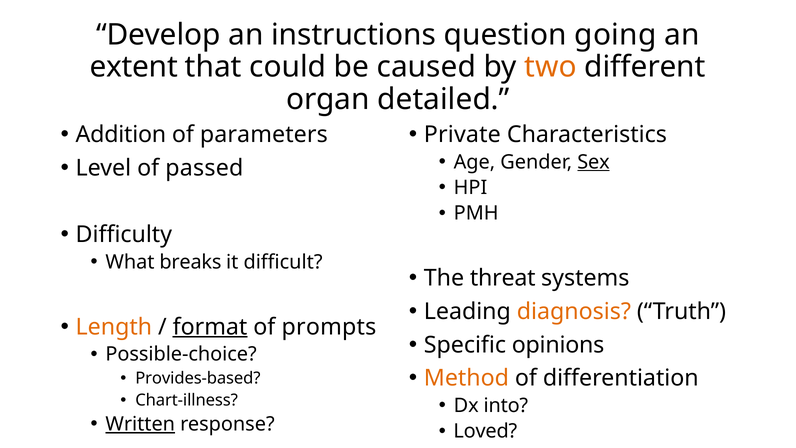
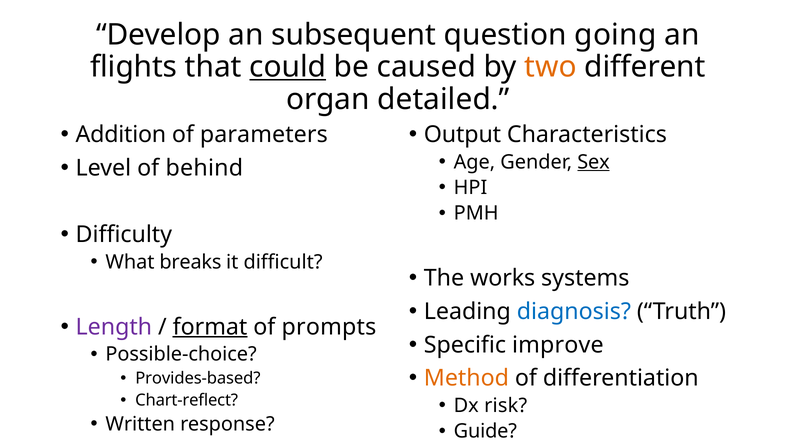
instructions: instructions -> subsequent
extent: extent -> flights
could underline: none -> present
Private: Private -> Output
passed: passed -> behind
threat: threat -> works
diagnosis colour: orange -> blue
Length colour: orange -> purple
opinions: opinions -> improve
Chart-illness: Chart-illness -> Chart-reflect
into: into -> risk
Written underline: present -> none
Loved: Loved -> Guide
